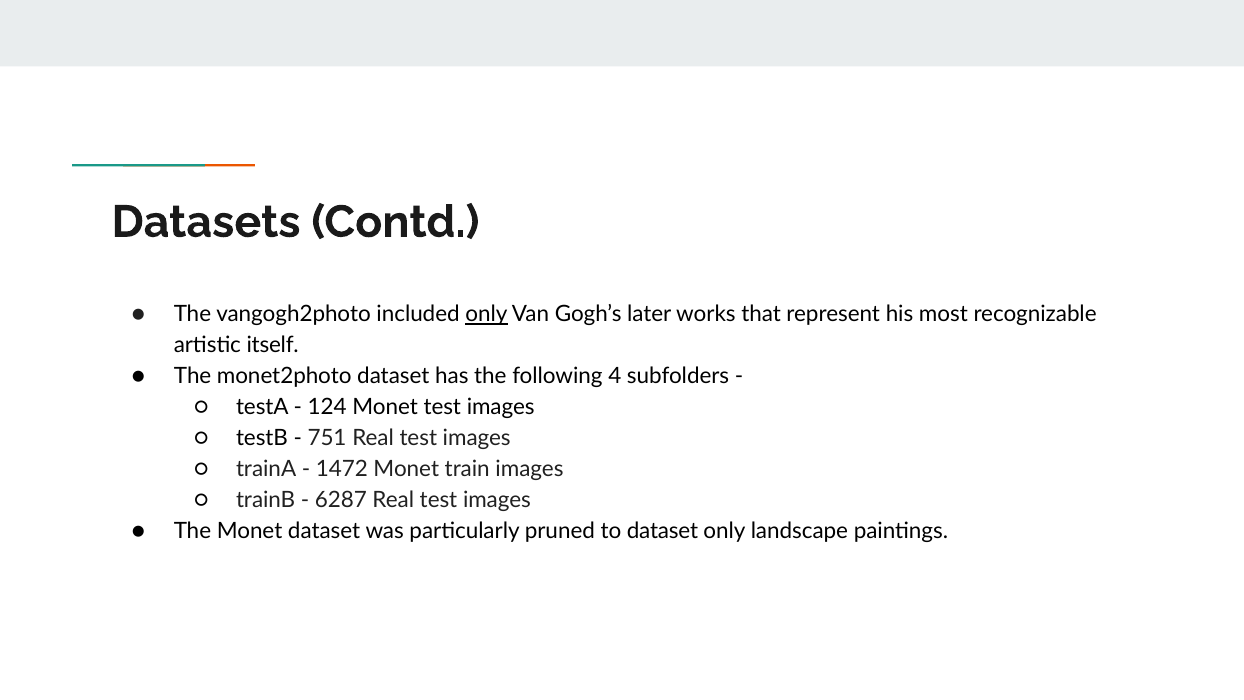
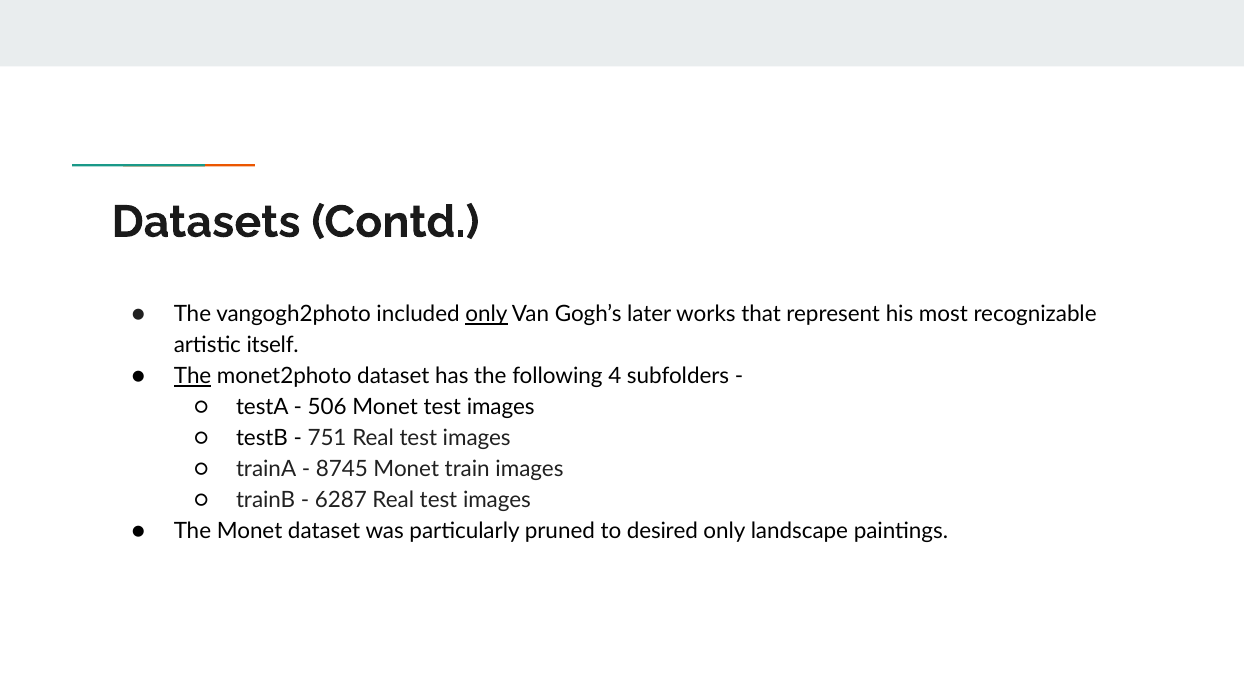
The at (193, 376) underline: none -> present
124: 124 -> 506
1472: 1472 -> 8745
to dataset: dataset -> desired
